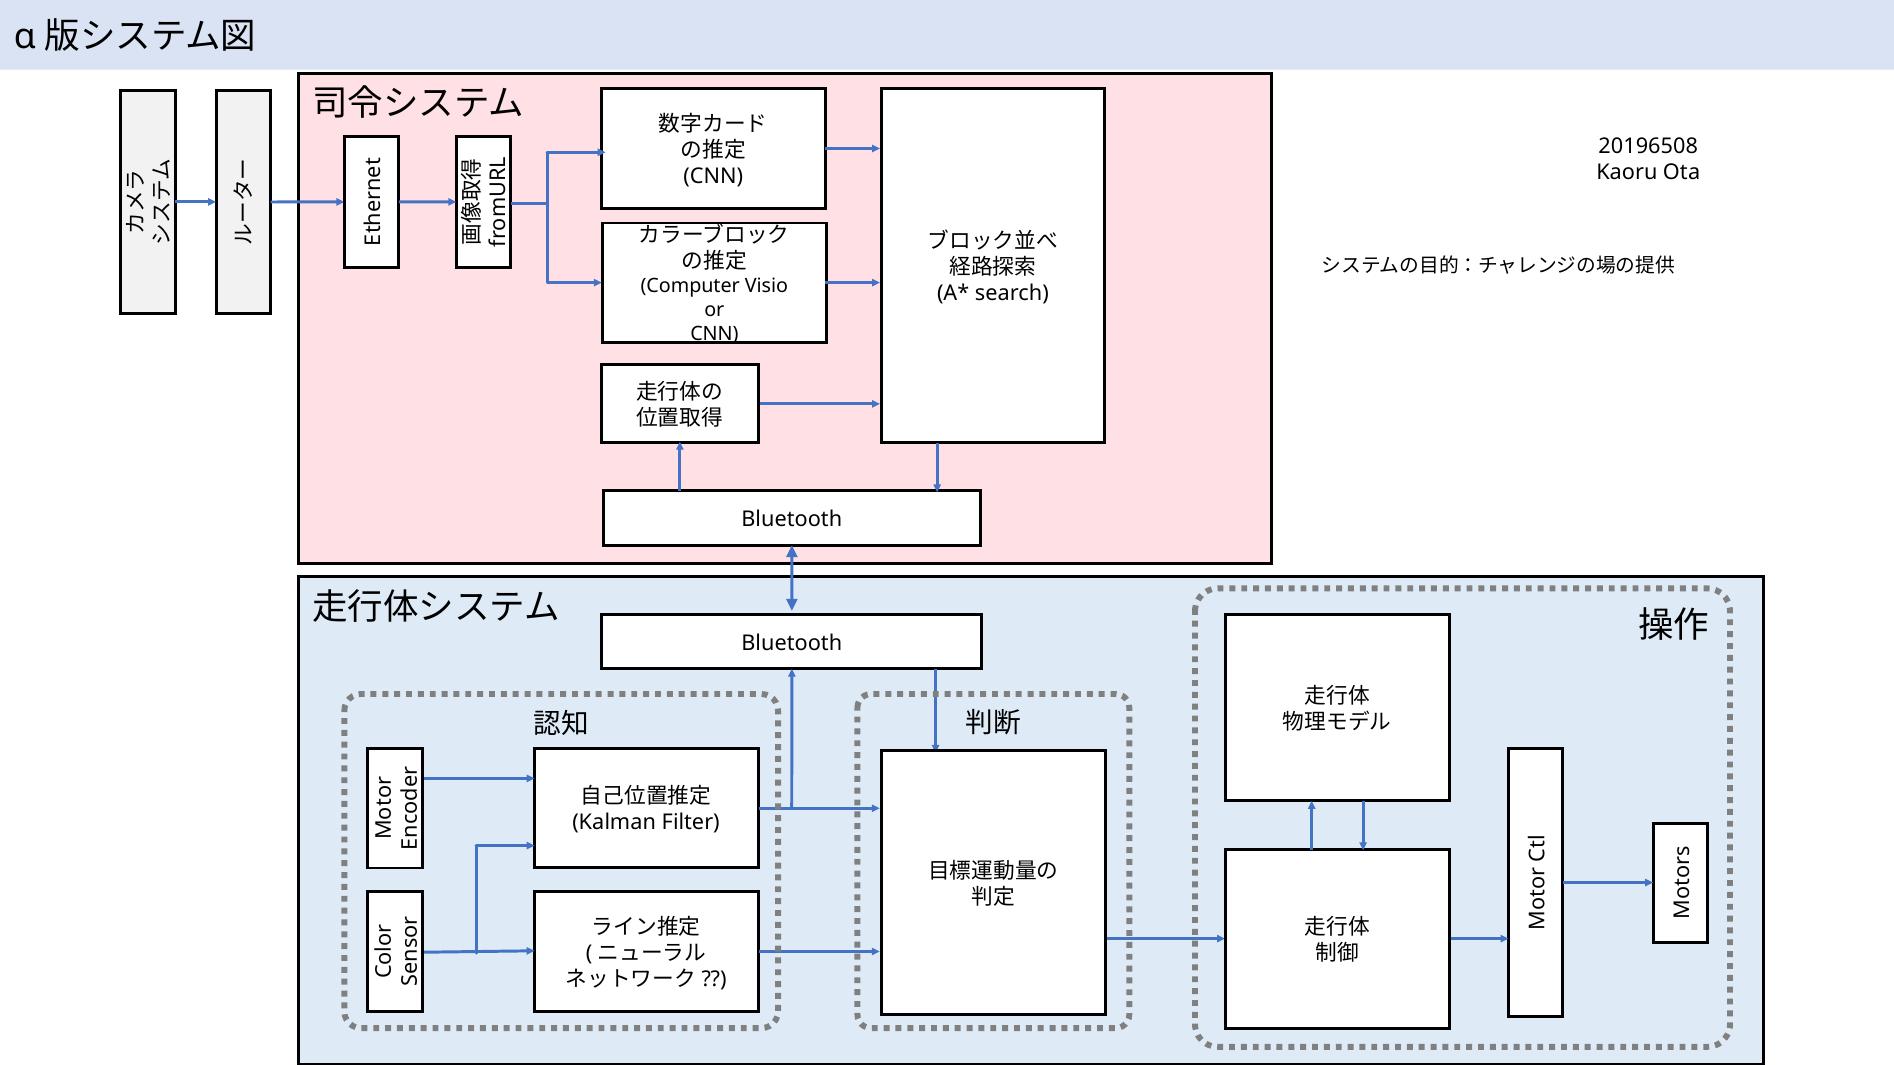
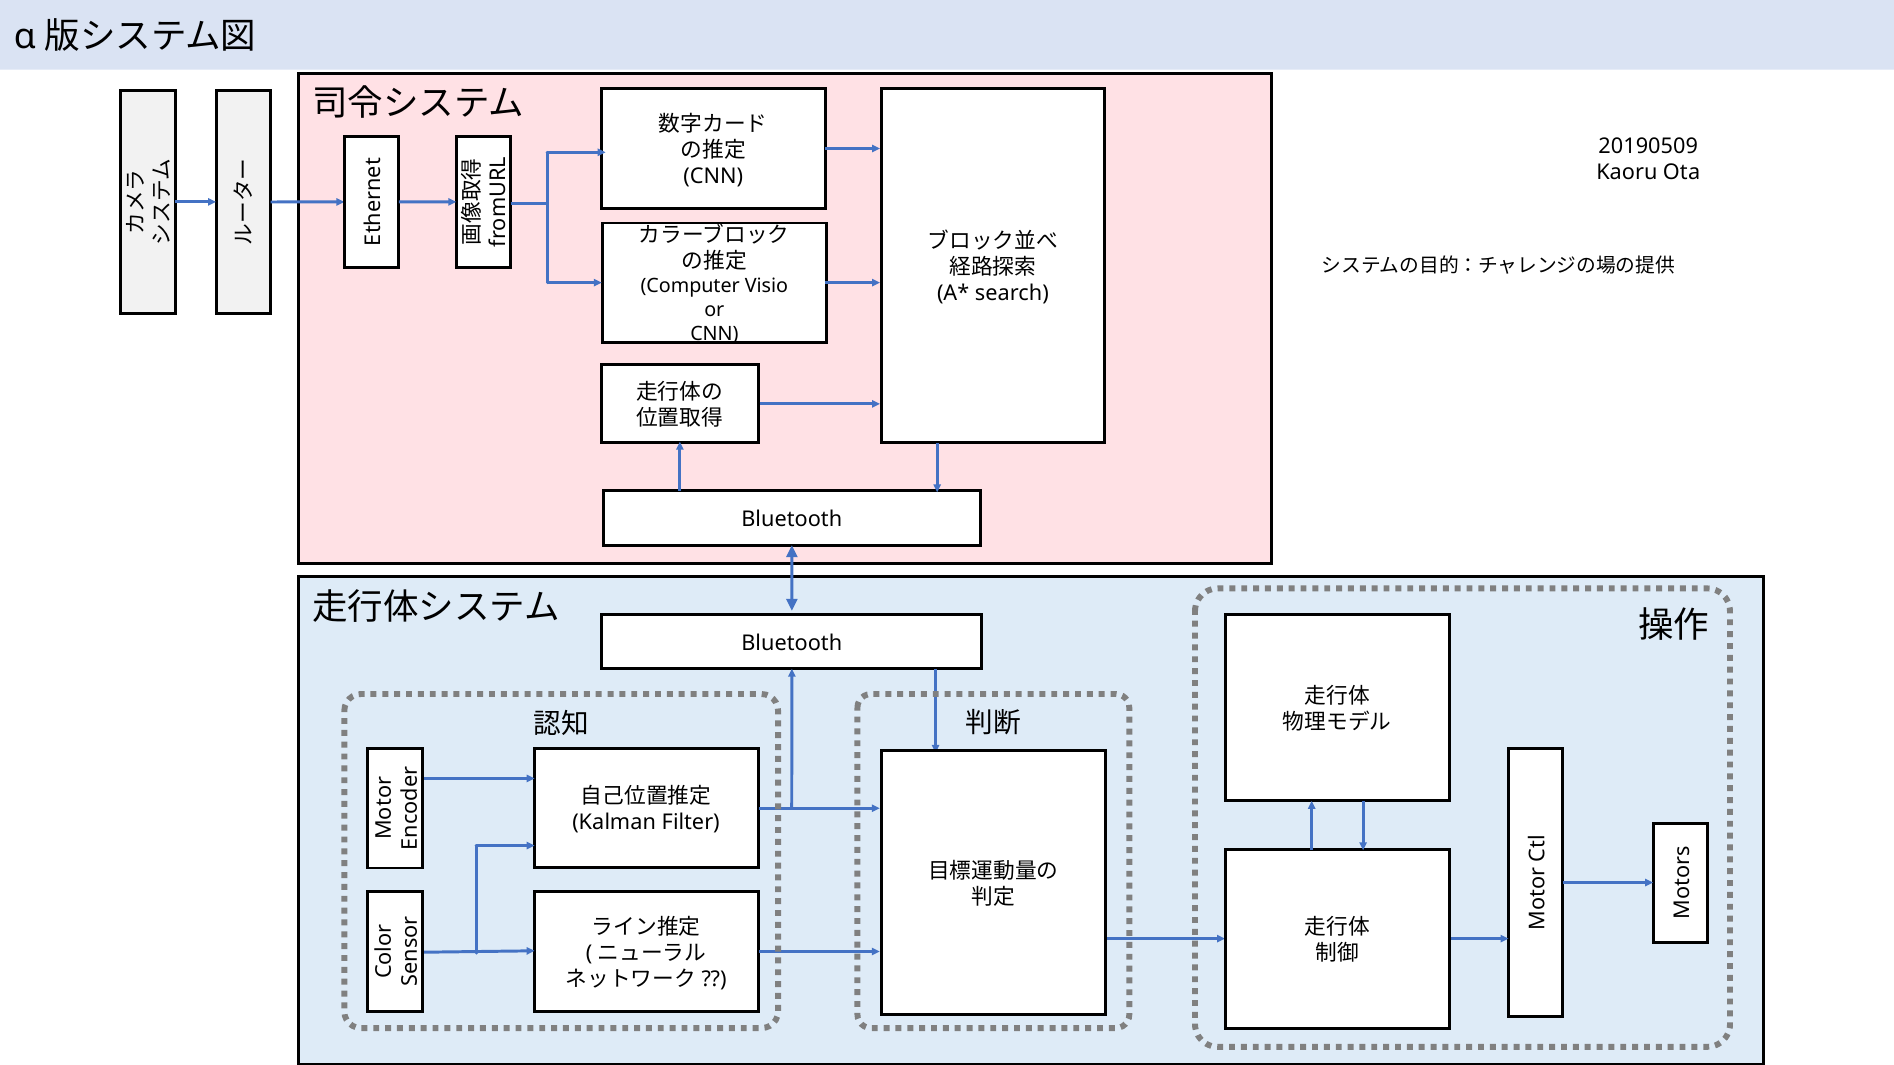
20196508: 20196508 -> 20190509
